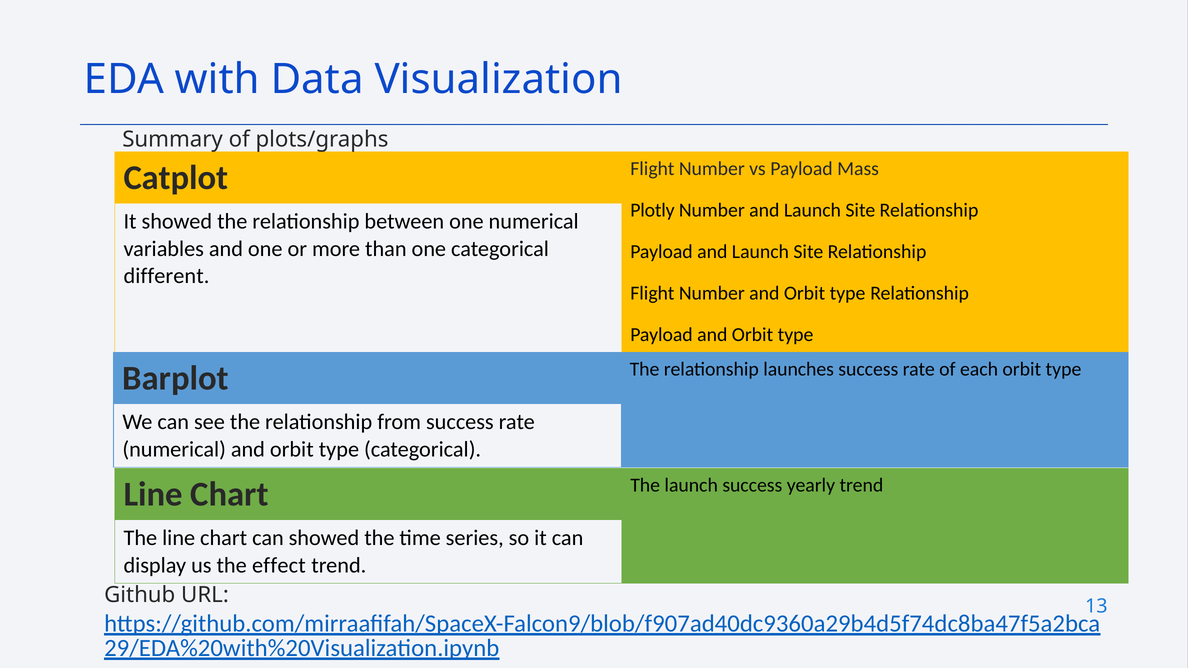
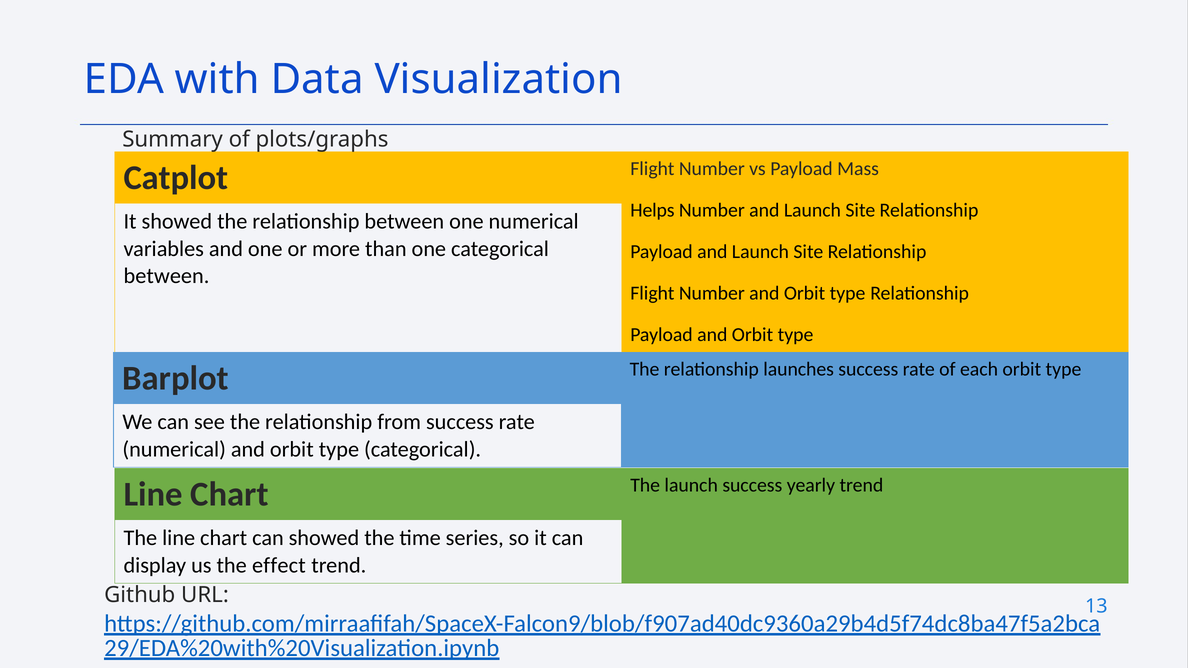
Plotly: Plotly -> Helps
different at (167, 276): different -> between
